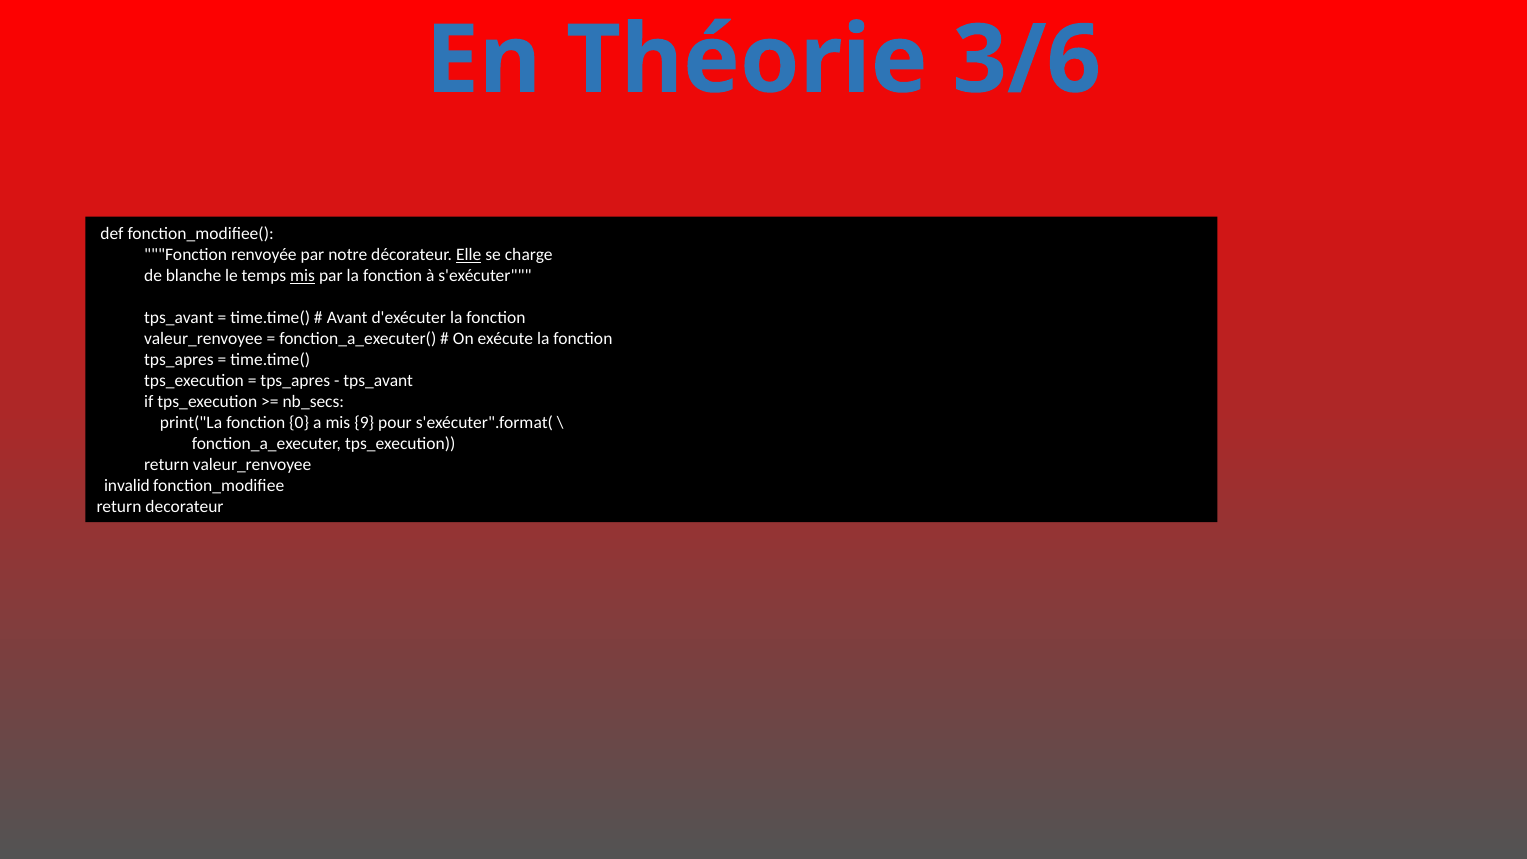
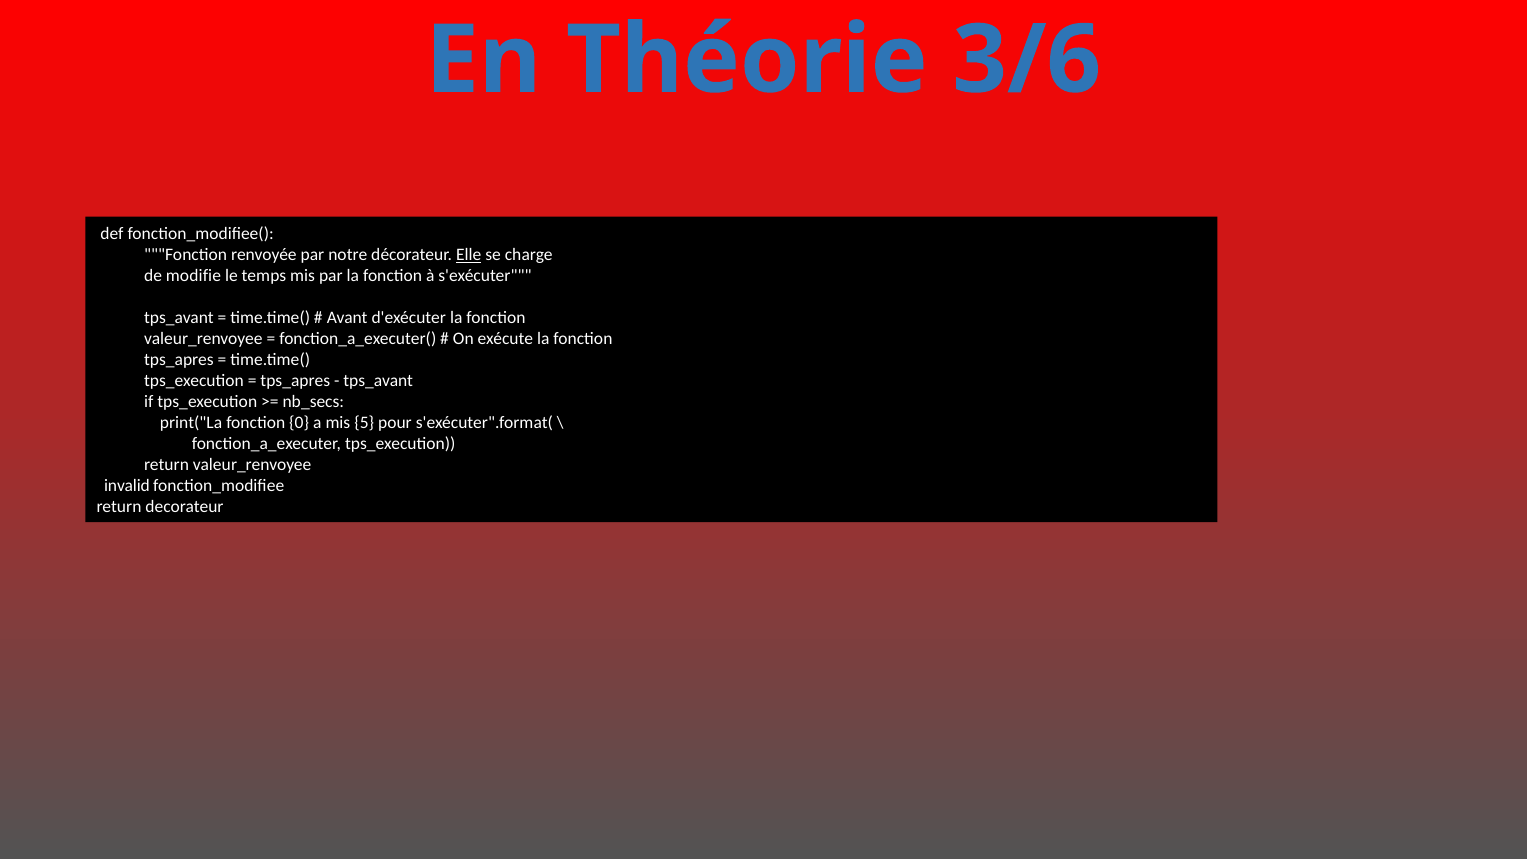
blanche: blanche -> modifie
mis at (303, 276) underline: present -> none
9: 9 -> 5
